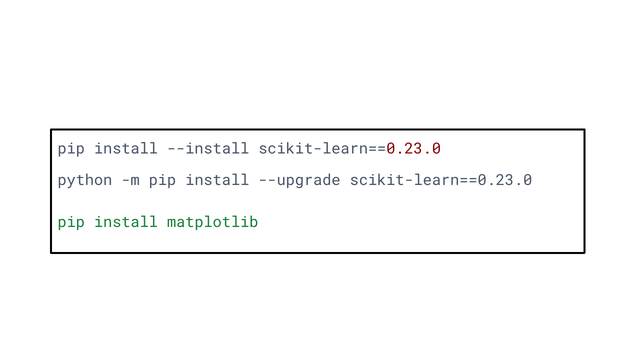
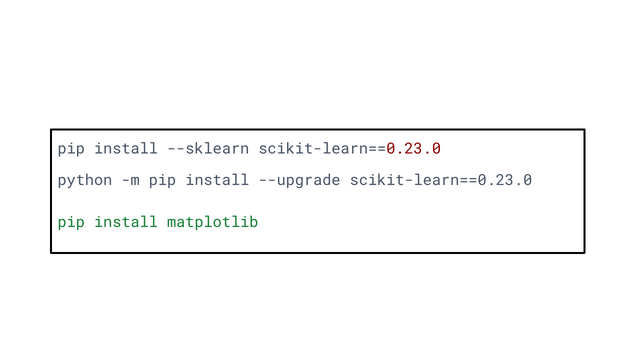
--install: --install -> --sklearn
